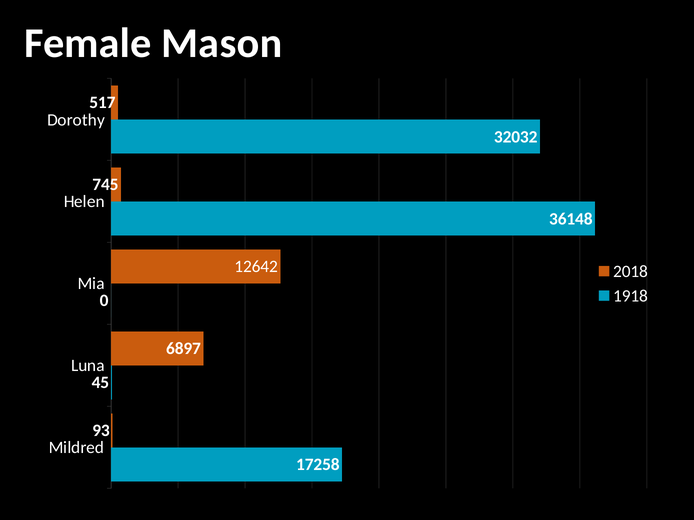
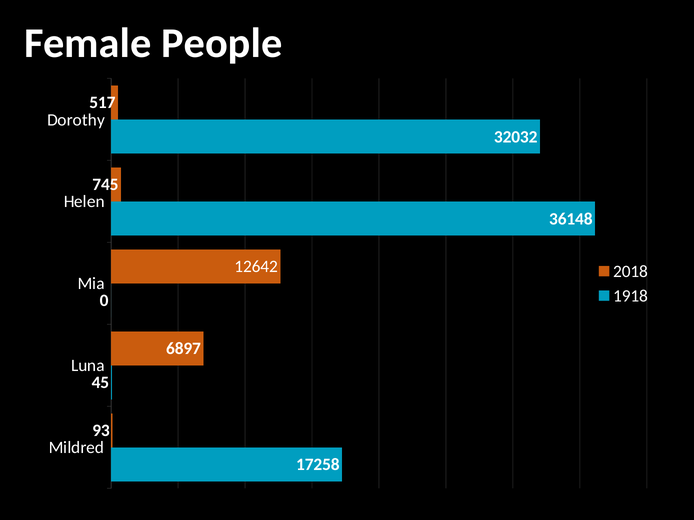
Mason: Mason -> People
